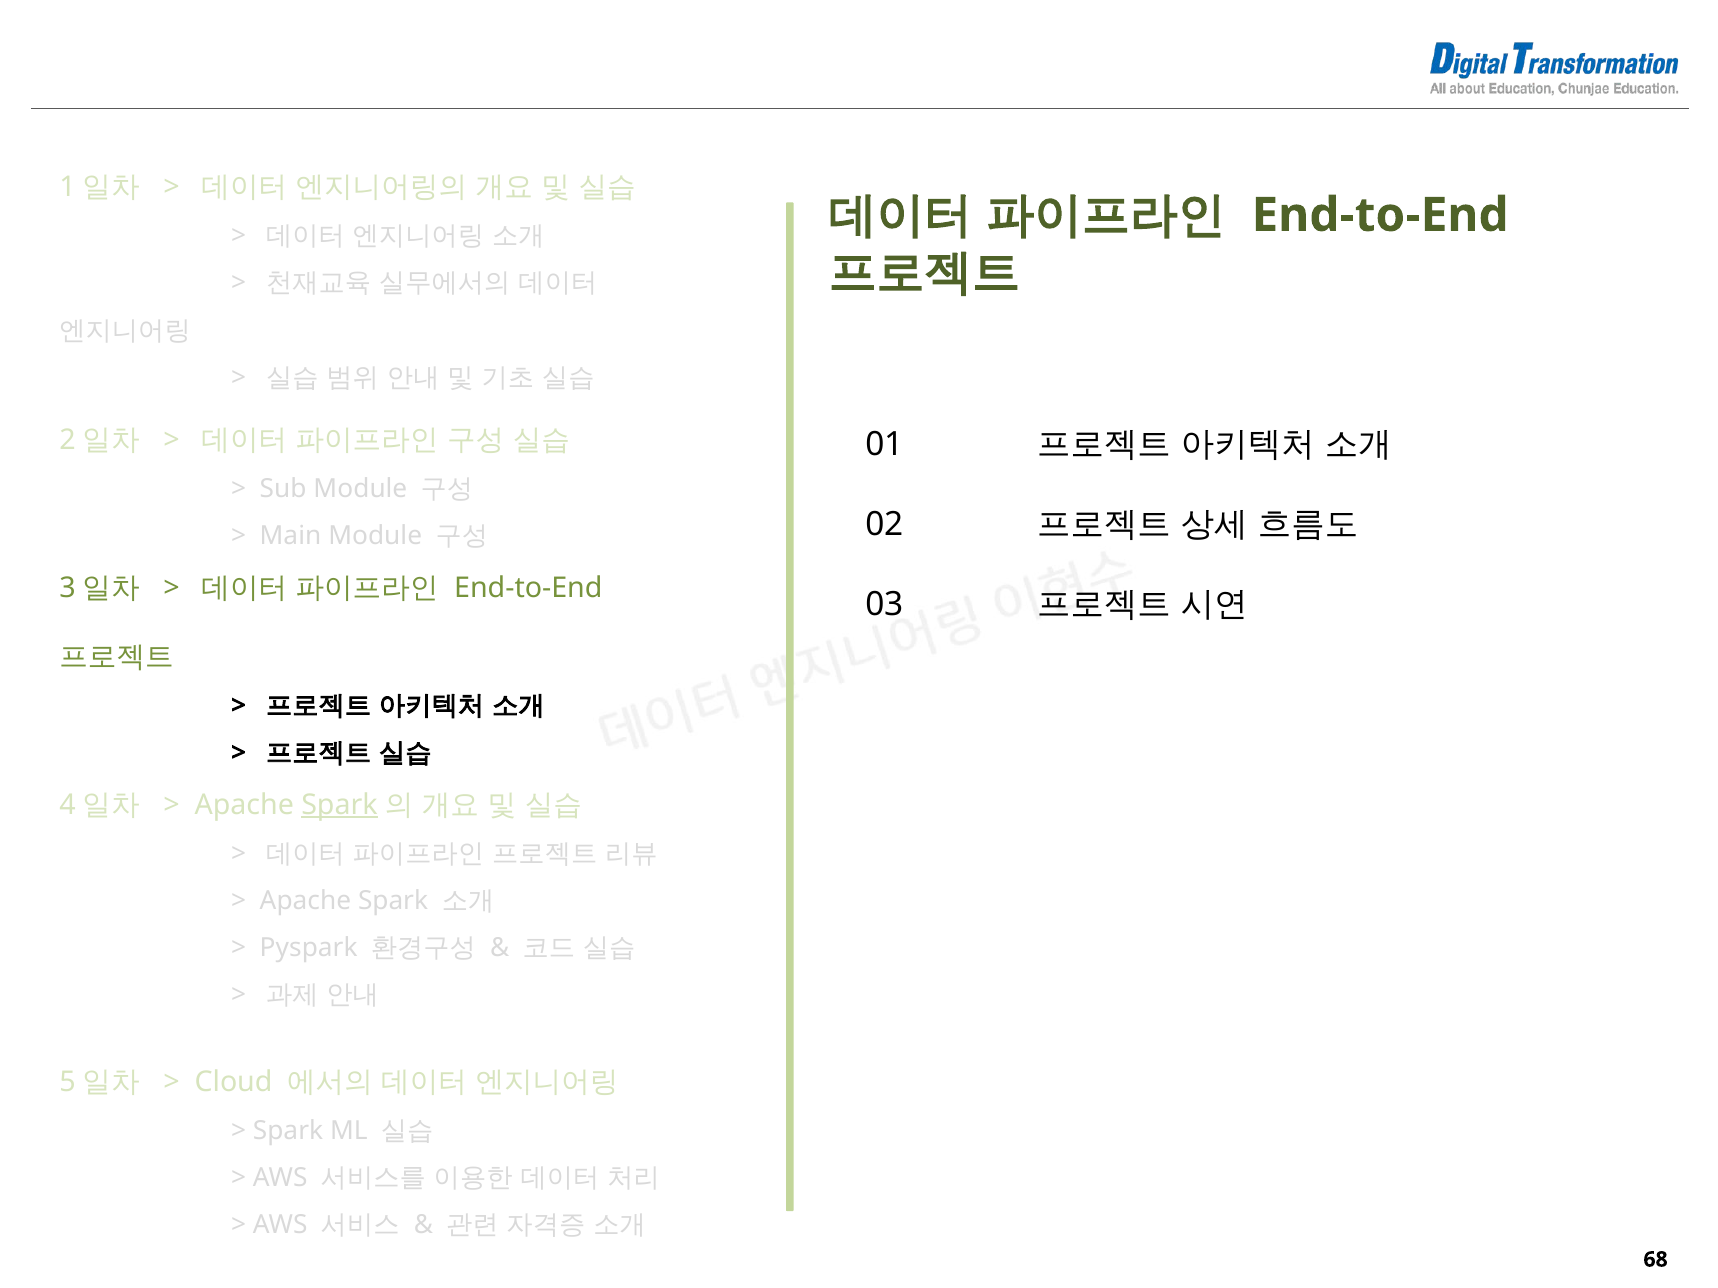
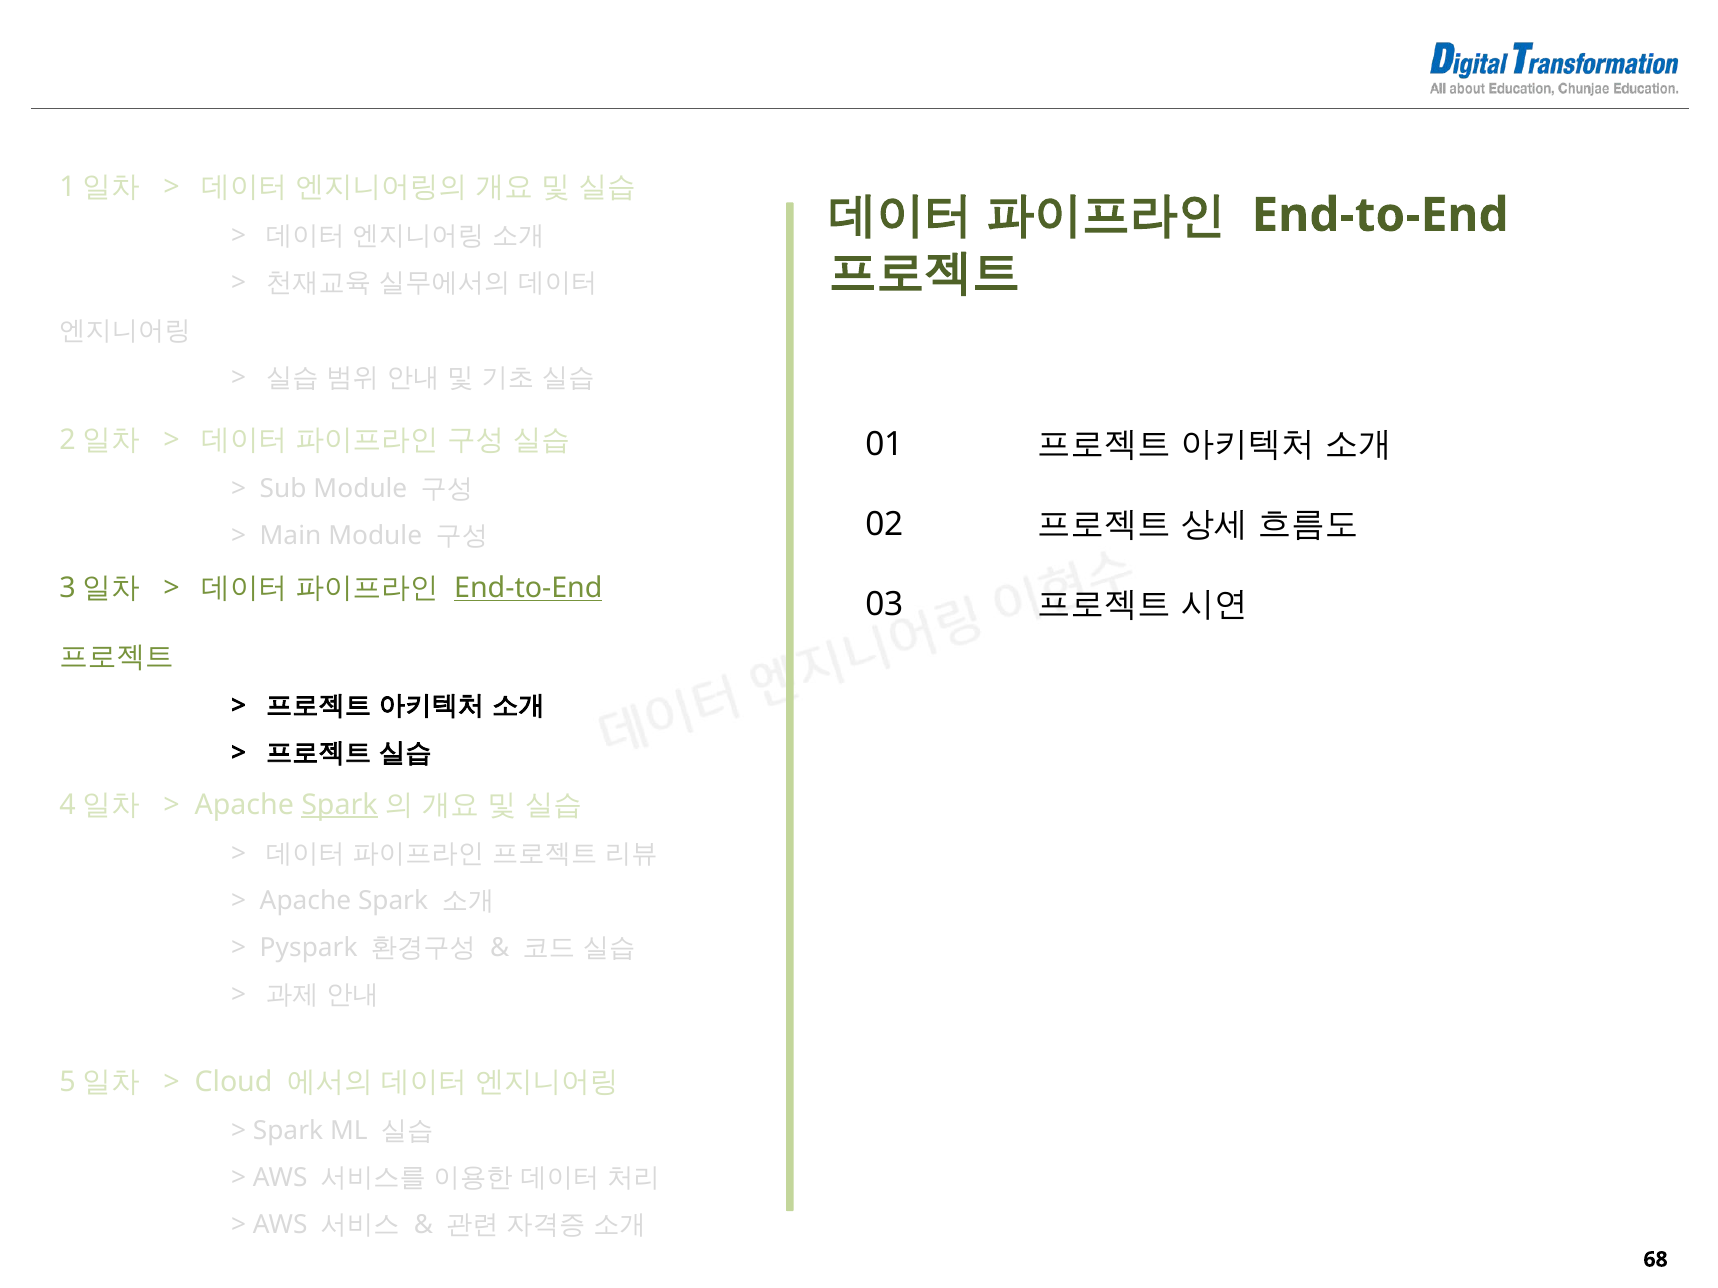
End-to-End at (528, 588) underline: none -> present
